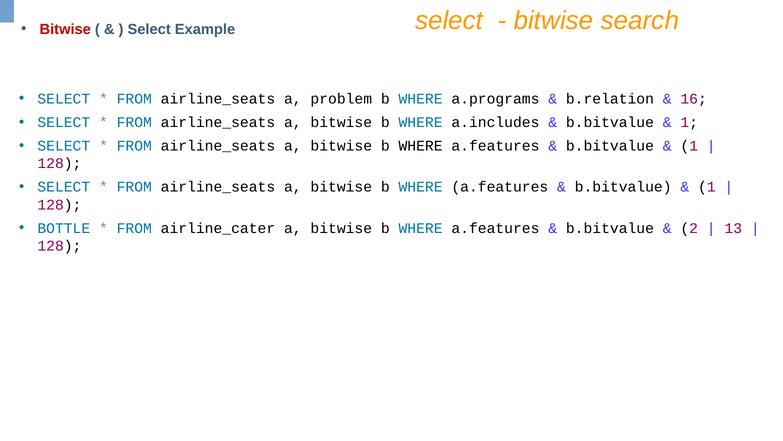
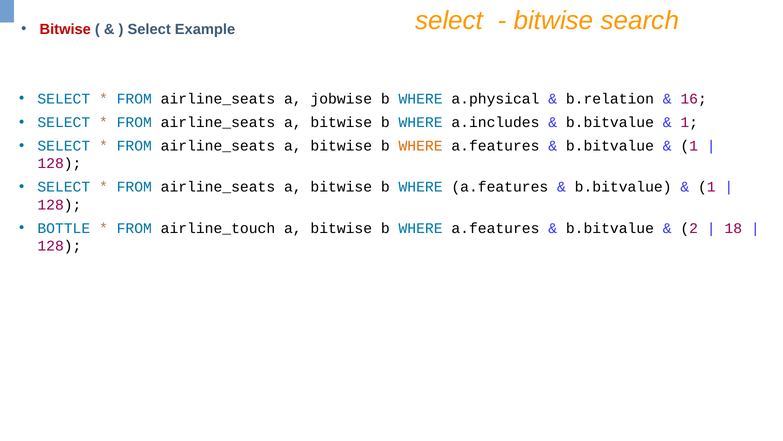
problem: problem -> jobwise
a.programs: a.programs -> a.physical
WHERE at (421, 146) colour: black -> orange
airline_cater: airline_cater -> airline_touch
13: 13 -> 18
